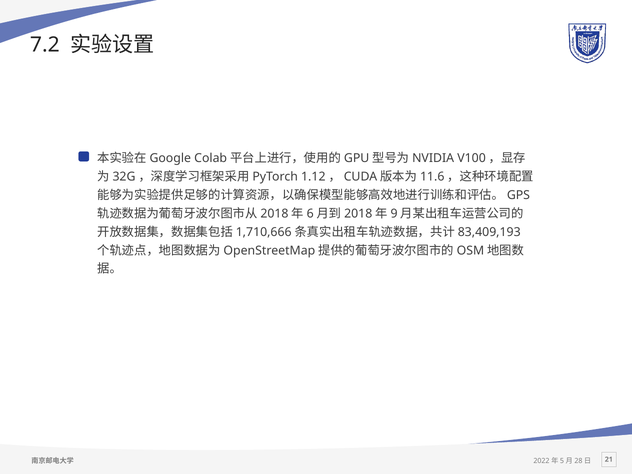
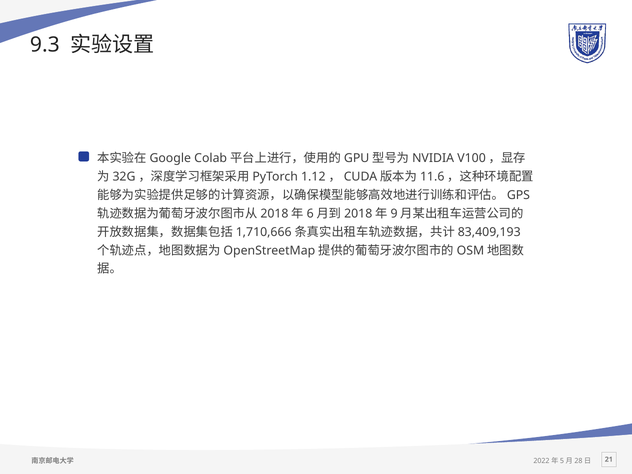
7.2: 7.2 -> 9.3
